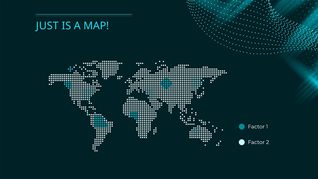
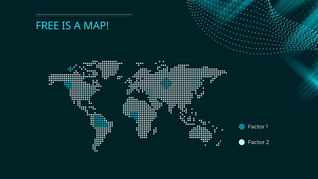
JUST: JUST -> FREE
